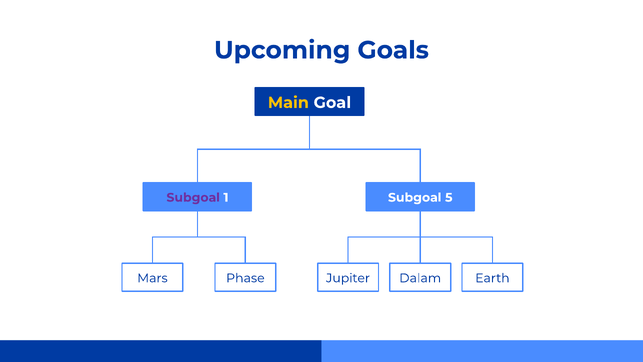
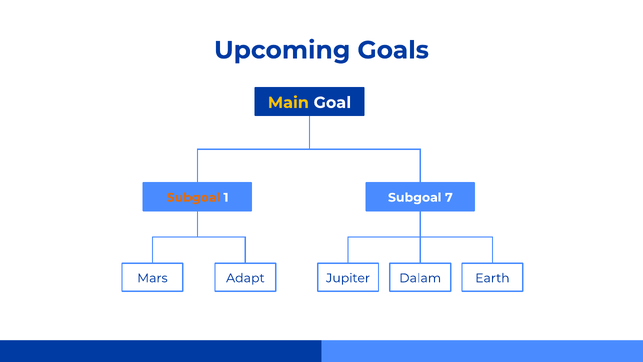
Subgoal at (193, 197) colour: purple -> orange
5: 5 -> 7
Phase: Phase -> Adapt
